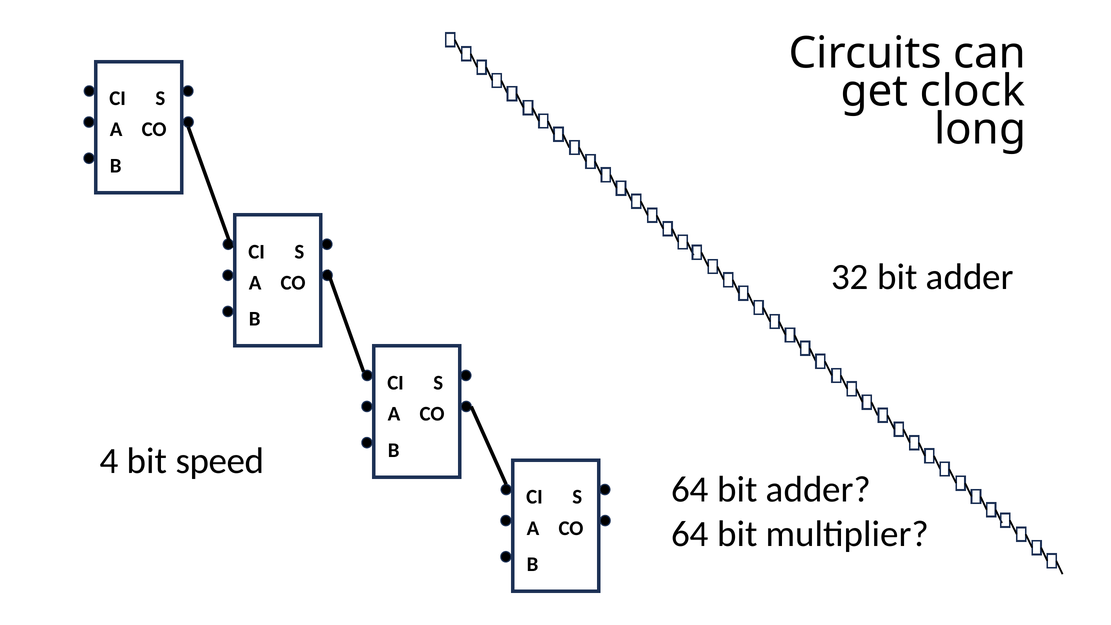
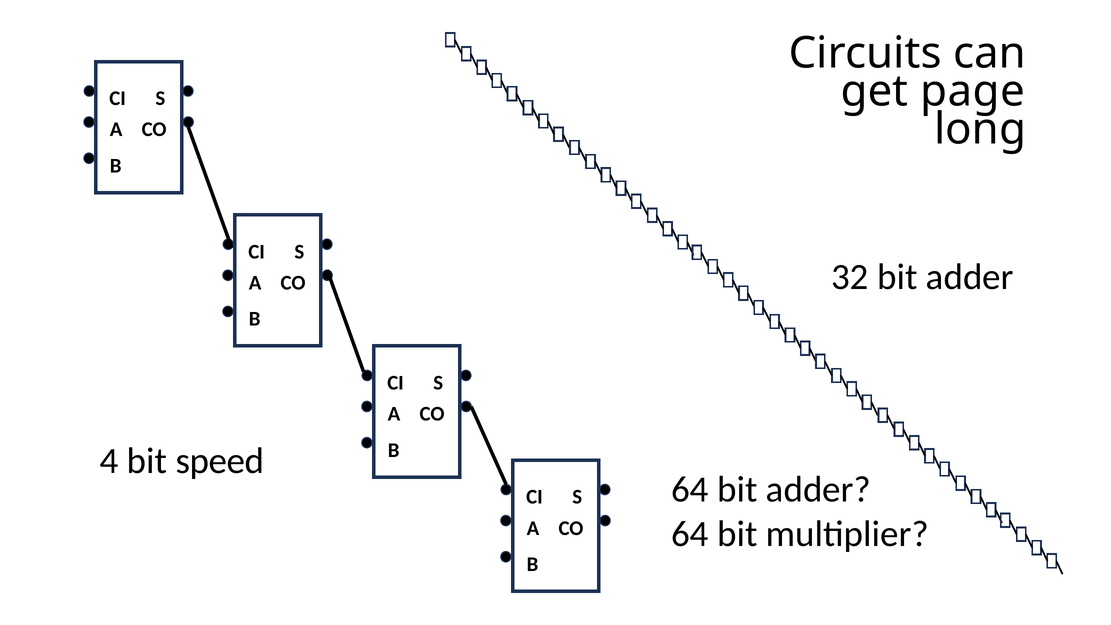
clock: clock -> page
